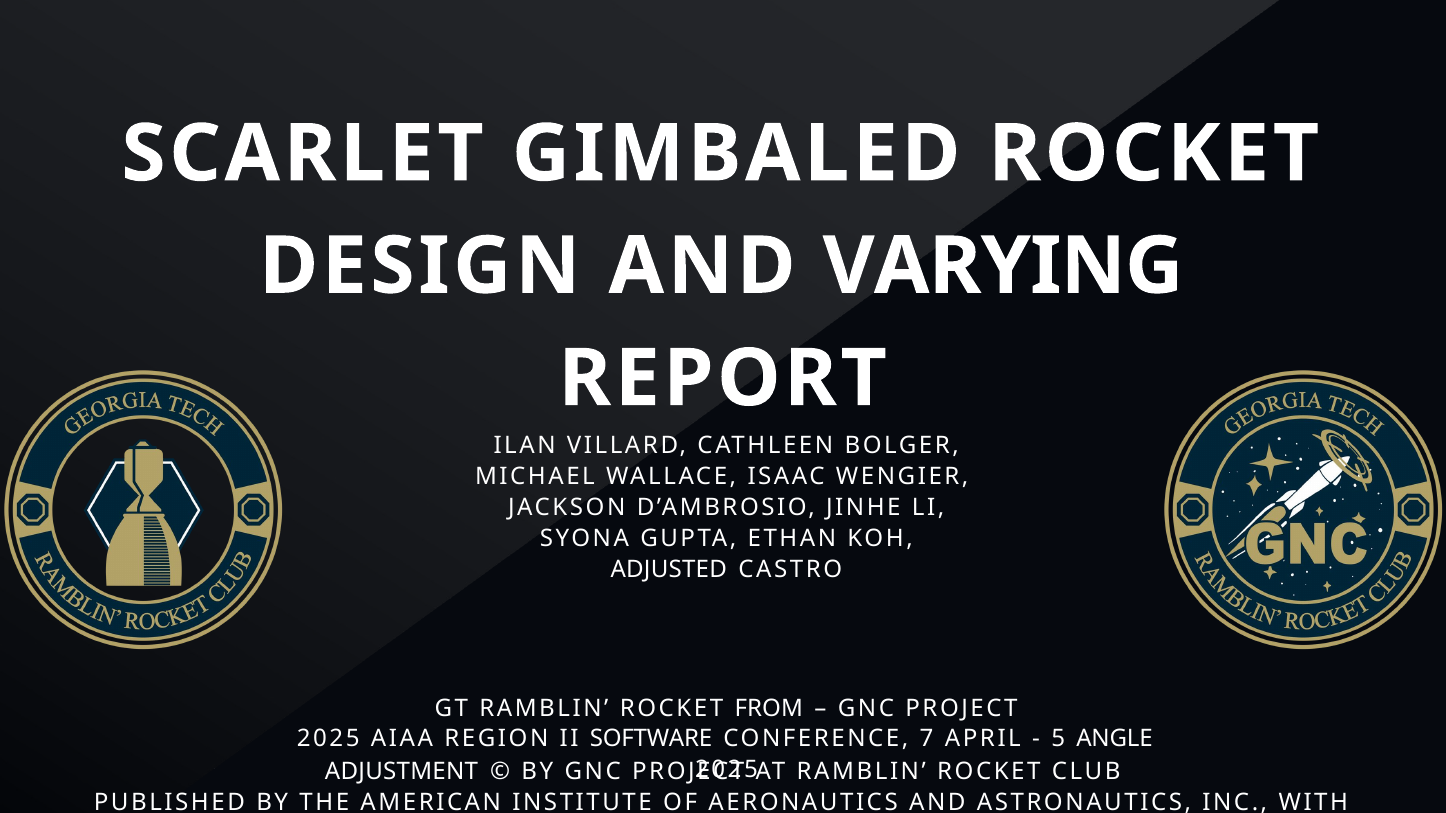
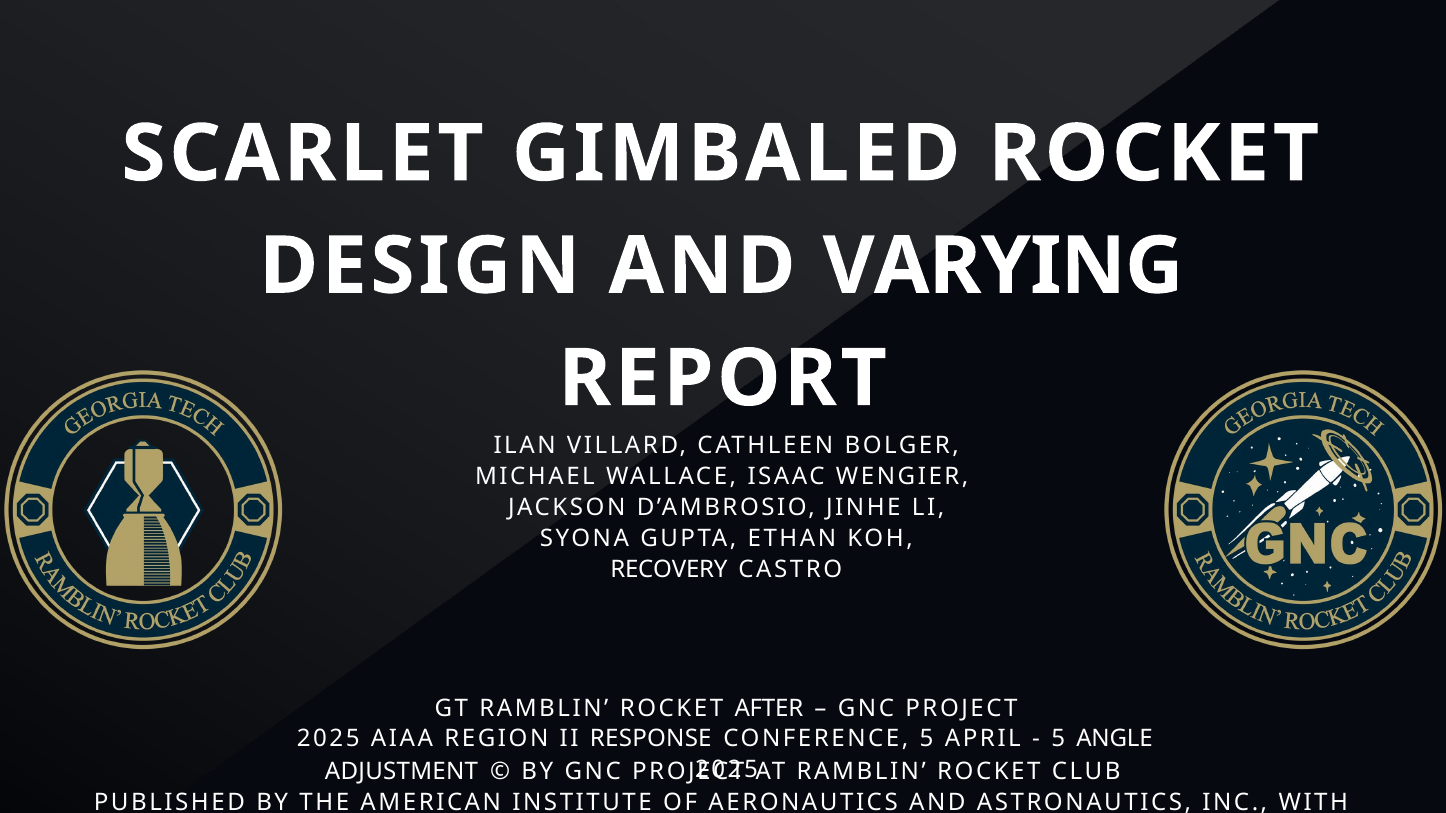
ADJUSTED: ADJUSTED -> RECOVERY
FROM: FROM -> AFTER
SOFTWARE: SOFTWARE -> RESPONSE
CONFERENCE 7: 7 -> 5
